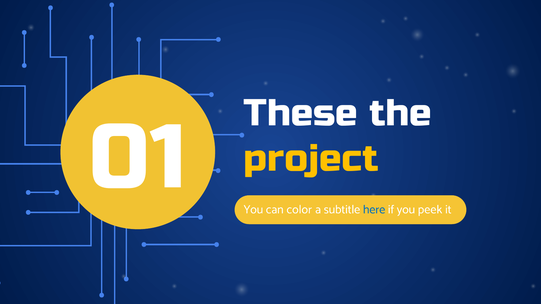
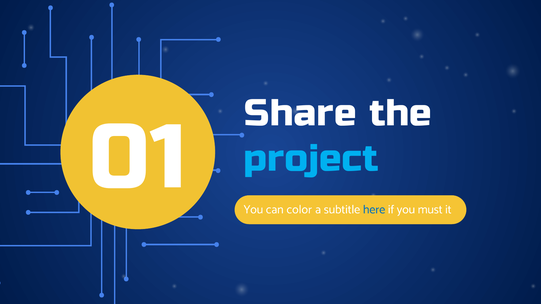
These: These -> Share
project colour: yellow -> light blue
peek: peek -> must
